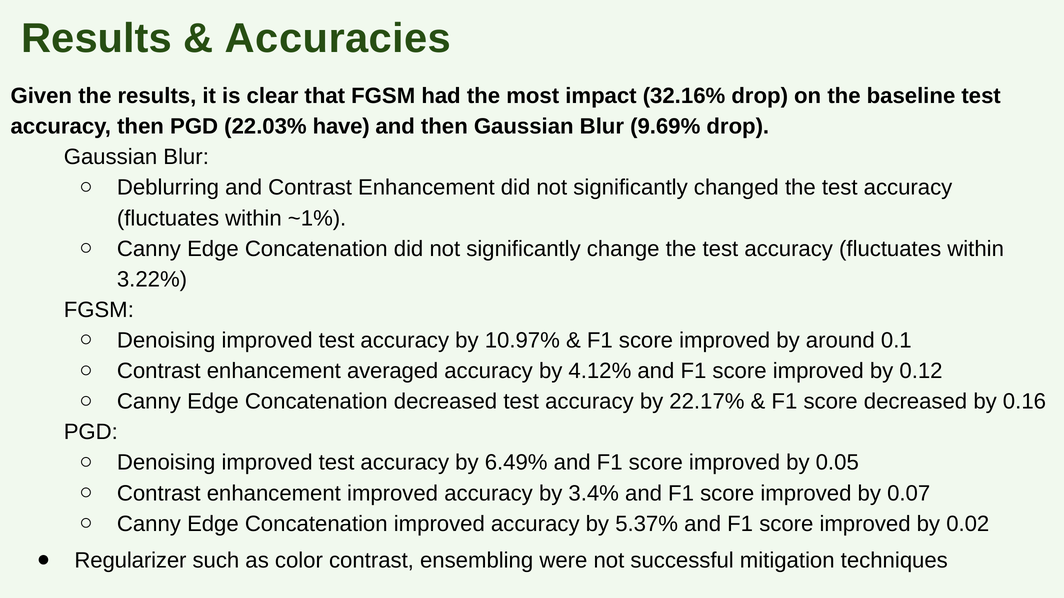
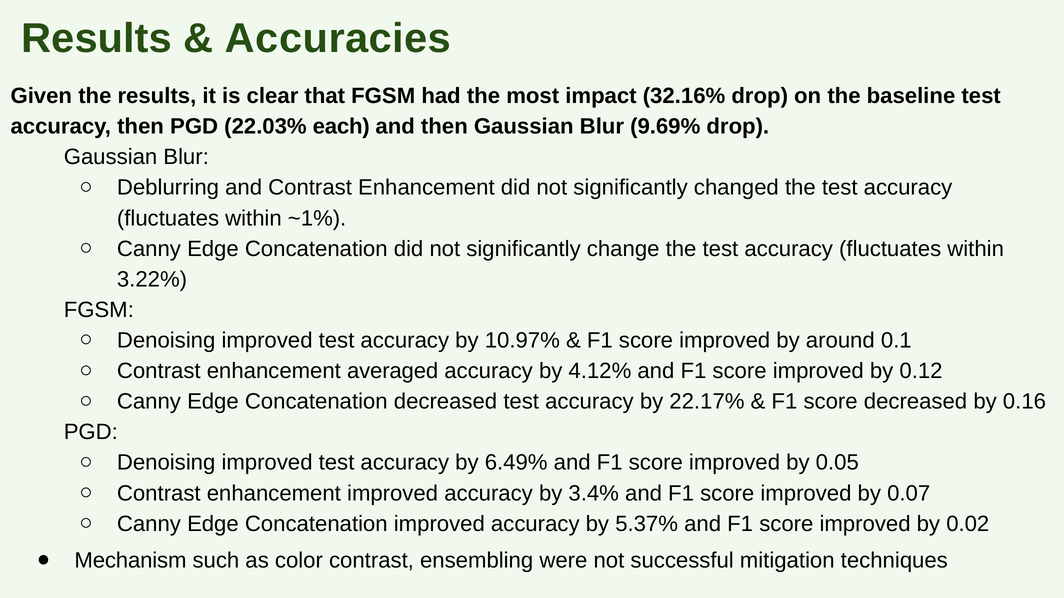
have: have -> each
Regularizer: Regularizer -> Mechanism
